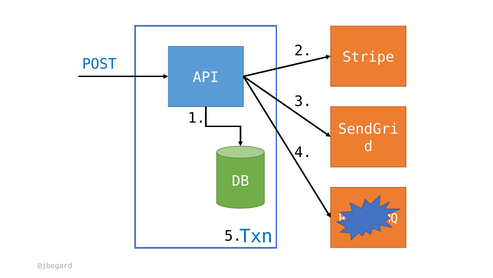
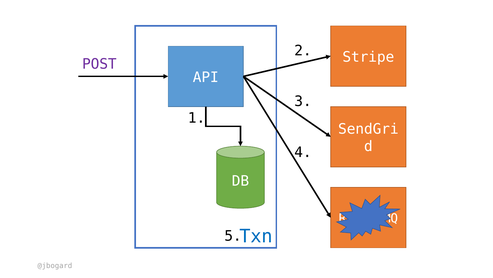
POST colour: blue -> purple
